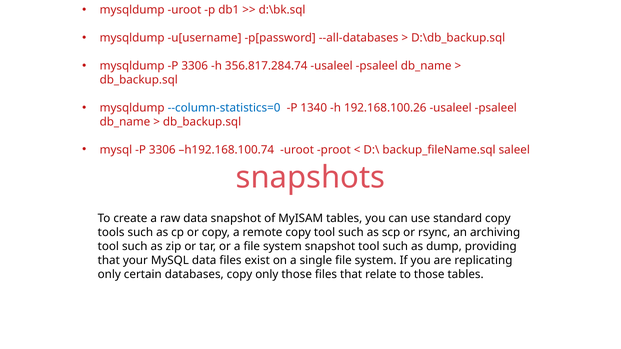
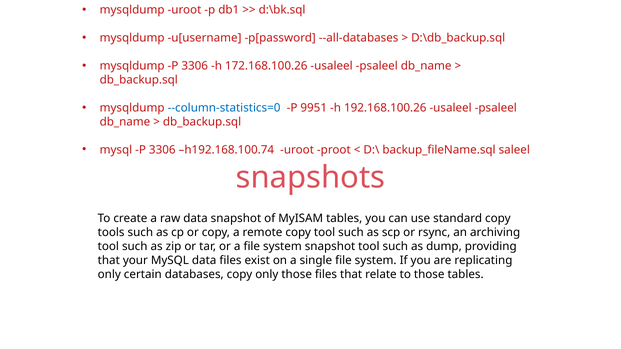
356.817.284.74: 356.817.284.74 -> 172.168.100.26
1340: 1340 -> 9951
